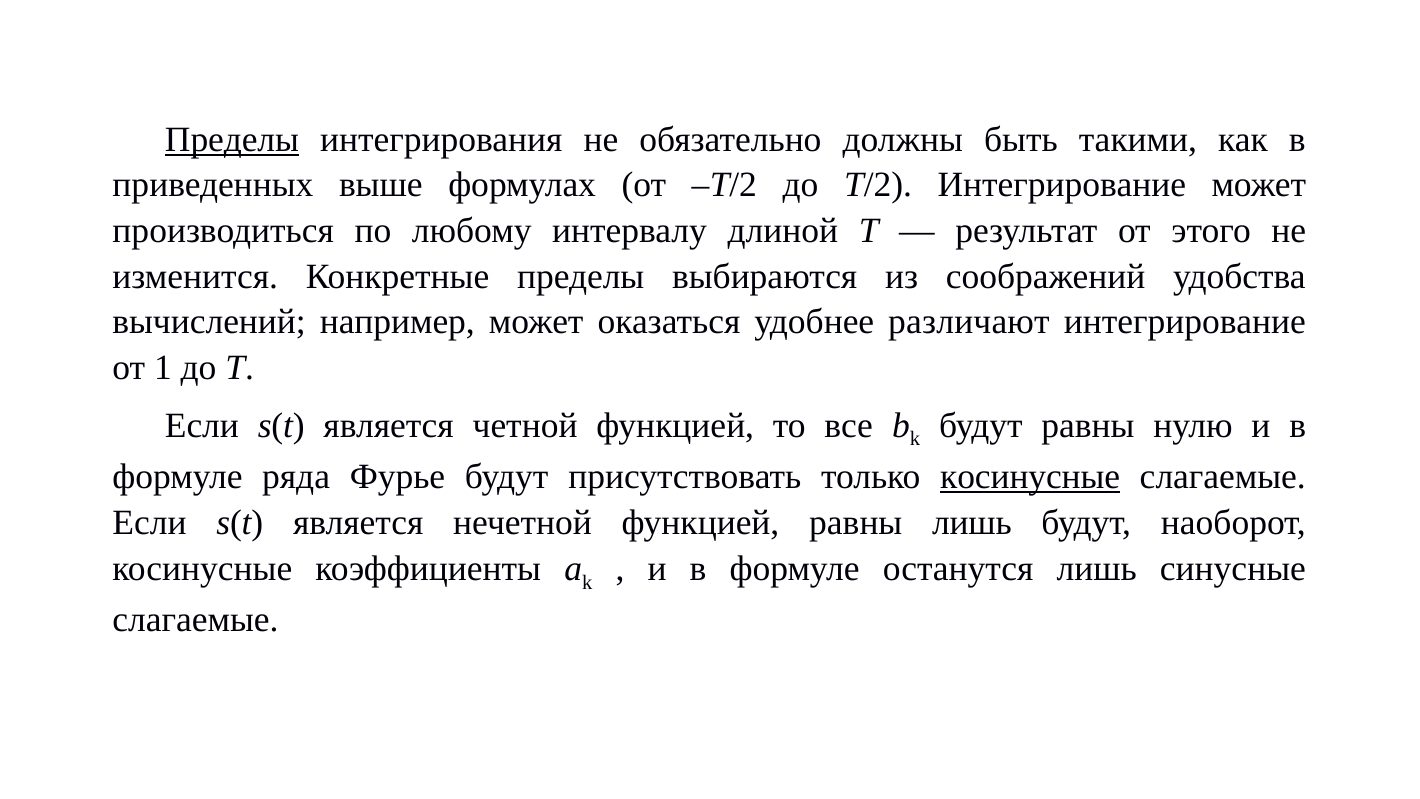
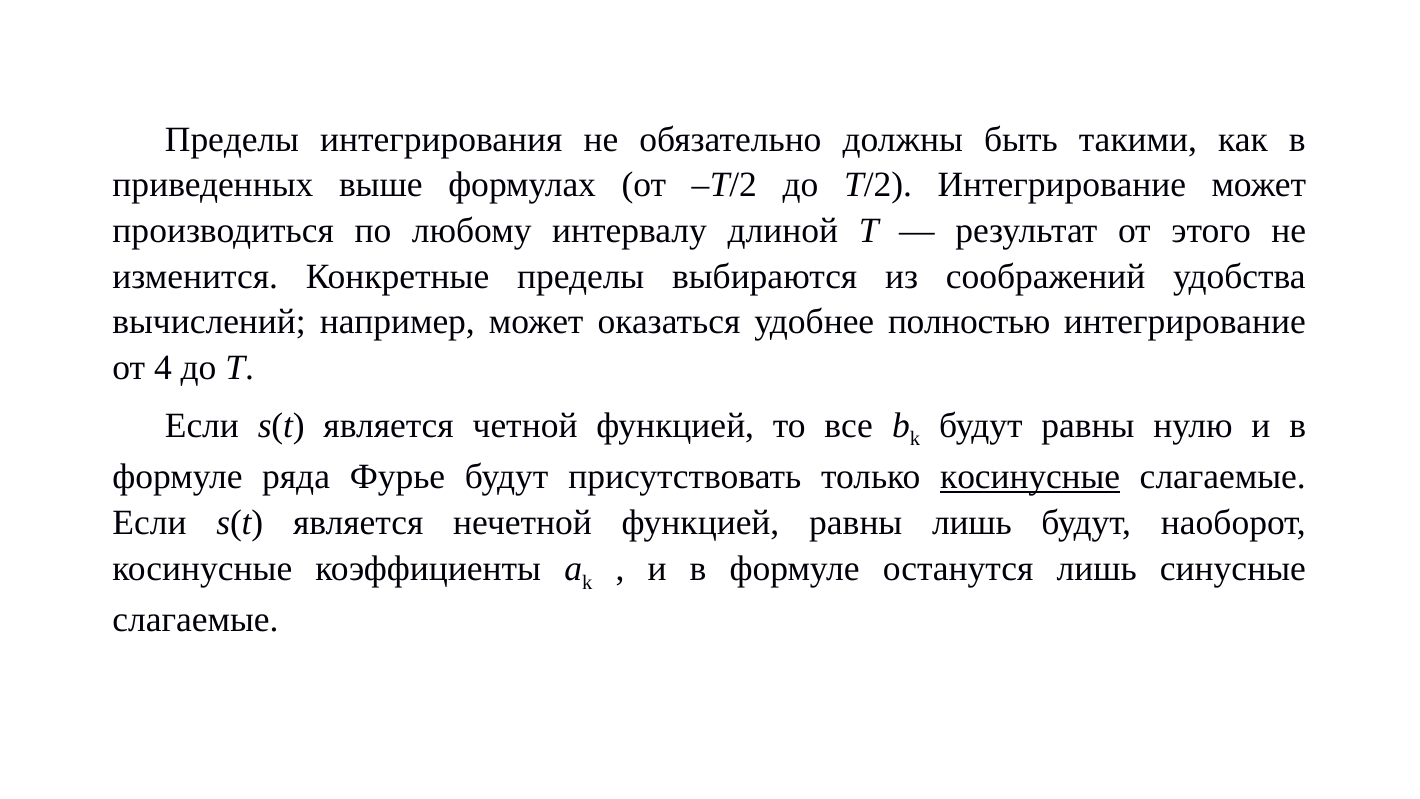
Пределы at (232, 140) underline: present -> none
различают: различают -> полностью
1: 1 -> 4
